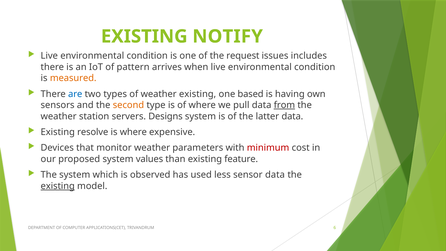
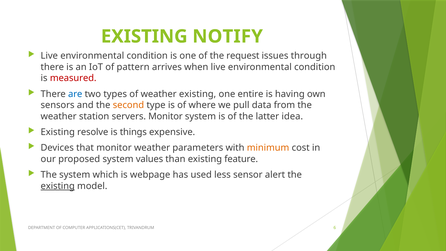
includes: includes -> through
measured colour: orange -> red
based: based -> entire
from underline: present -> none
servers Designs: Designs -> Monitor
latter data: data -> idea
is where: where -> things
minimum colour: red -> orange
observed: observed -> webpage
sensor data: data -> alert
